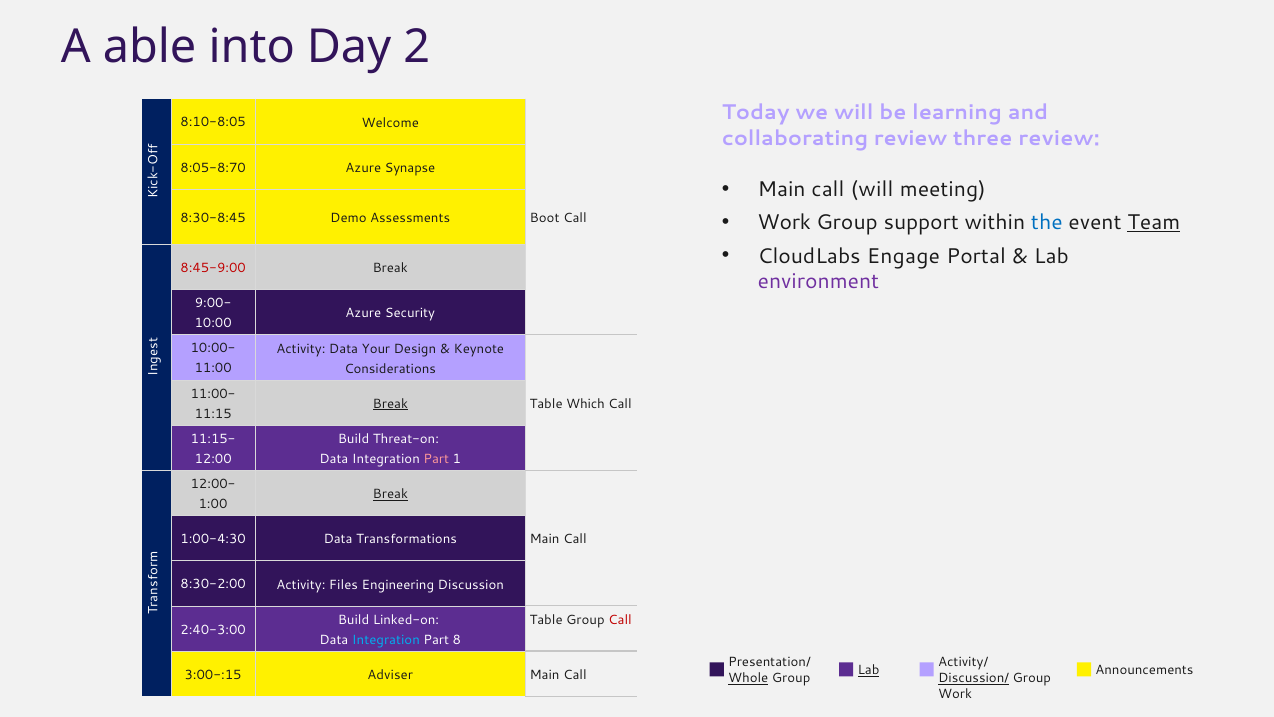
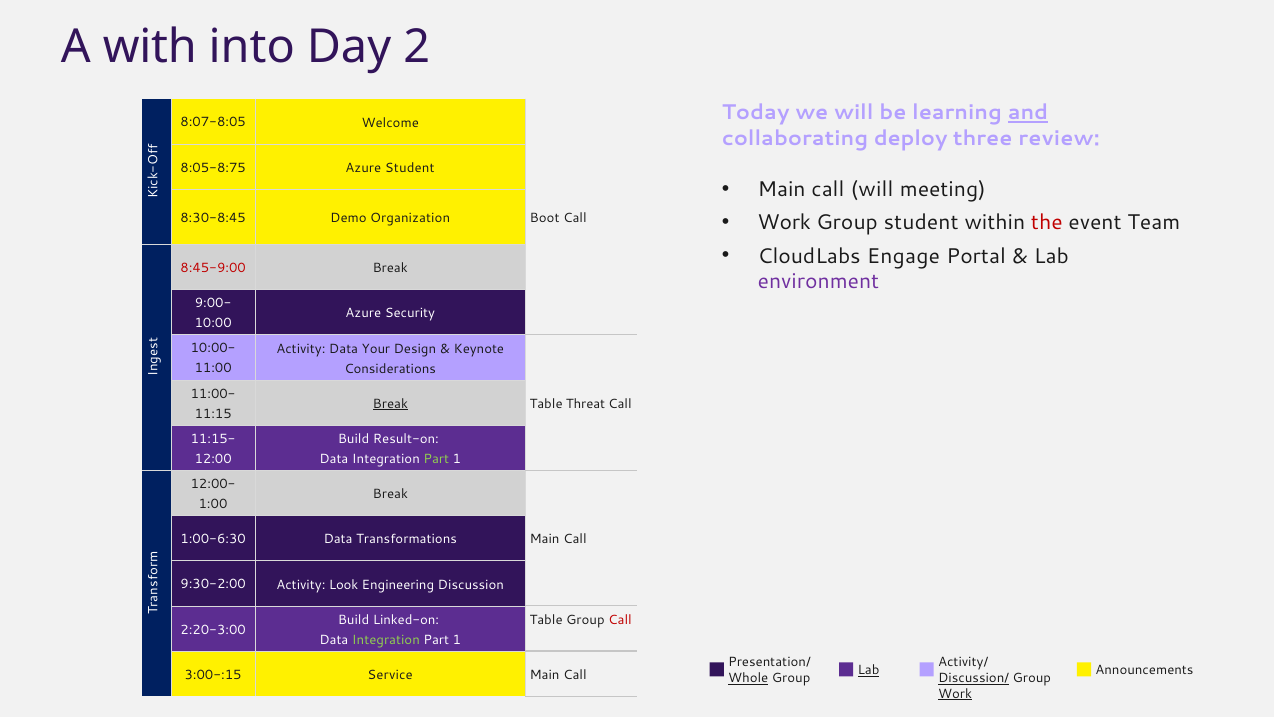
able: able -> with
and underline: none -> present
8:10-8:05: 8:10-8:05 -> 8:07-8:05
collaborating review: review -> deploy
8:05-8:70: 8:05-8:70 -> 8:05-8:75
Azure Synapse: Synapse -> Student
Group support: support -> student
the colour: blue -> red
Team underline: present -> none
Assessments: Assessments -> Organization
Which: Which -> Threat
Threat-on: Threat-on -> Result-on
Part at (436, 459) colour: pink -> light green
Break at (390, 494) underline: present -> none
1:00-4:30: 1:00-4:30 -> 1:00-6:30
8:30-2:00: 8:30-2:00 -> 9:30-2:00
Files: Files -> Look
2:40-3:00: 2:40-3:00 -> 2:20-3:00
Integration at (386, 640) colour: light blue -> light green
8 at (457, 640): 8 -> 1
Adviser: Adviser -> Service
Work at (955, 694) underline: none -> present
